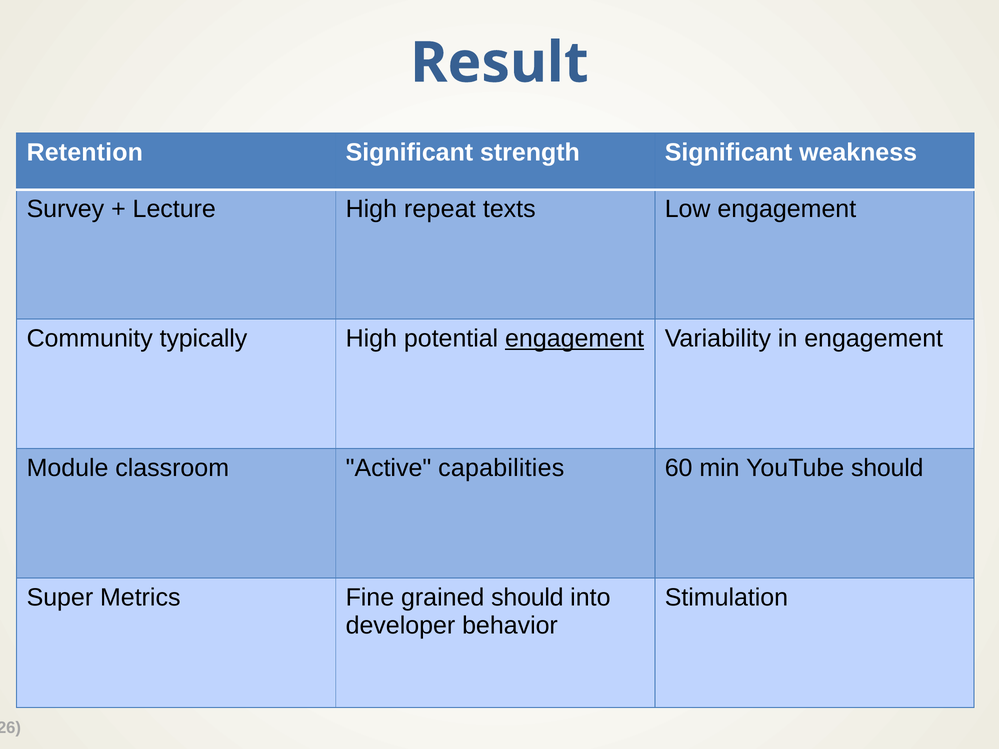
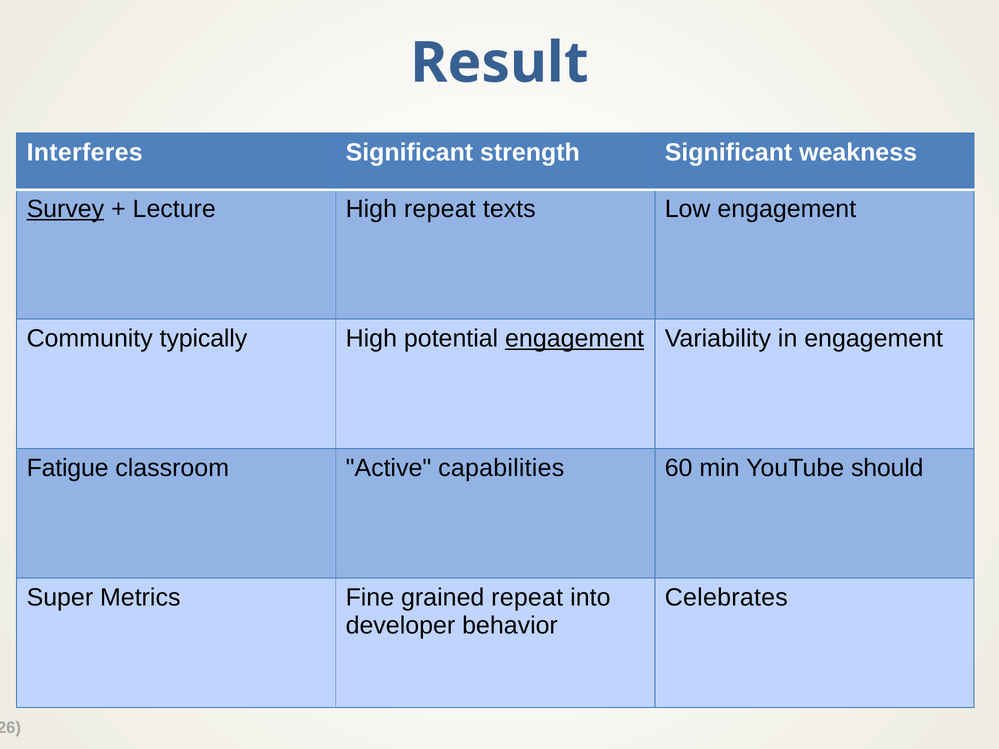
Retention: Retention -> Interferes
Survey underline: none -> present
Module: Module -> Fatigue
grained should: should -> repeat
Stimulation: Stimulation -> Celebrates
